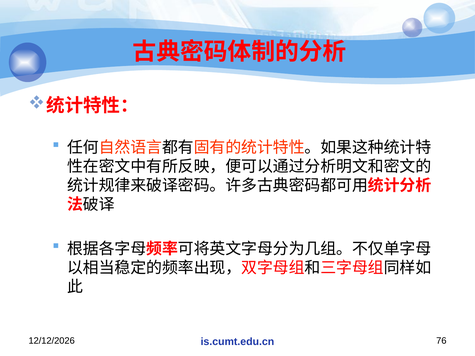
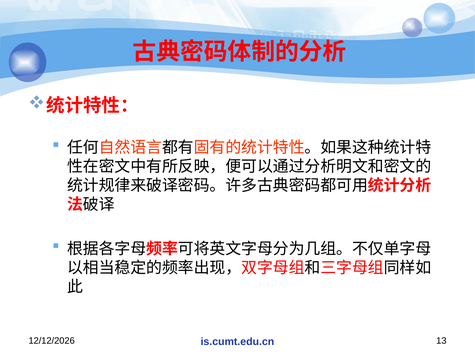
76: 76 -> 13
